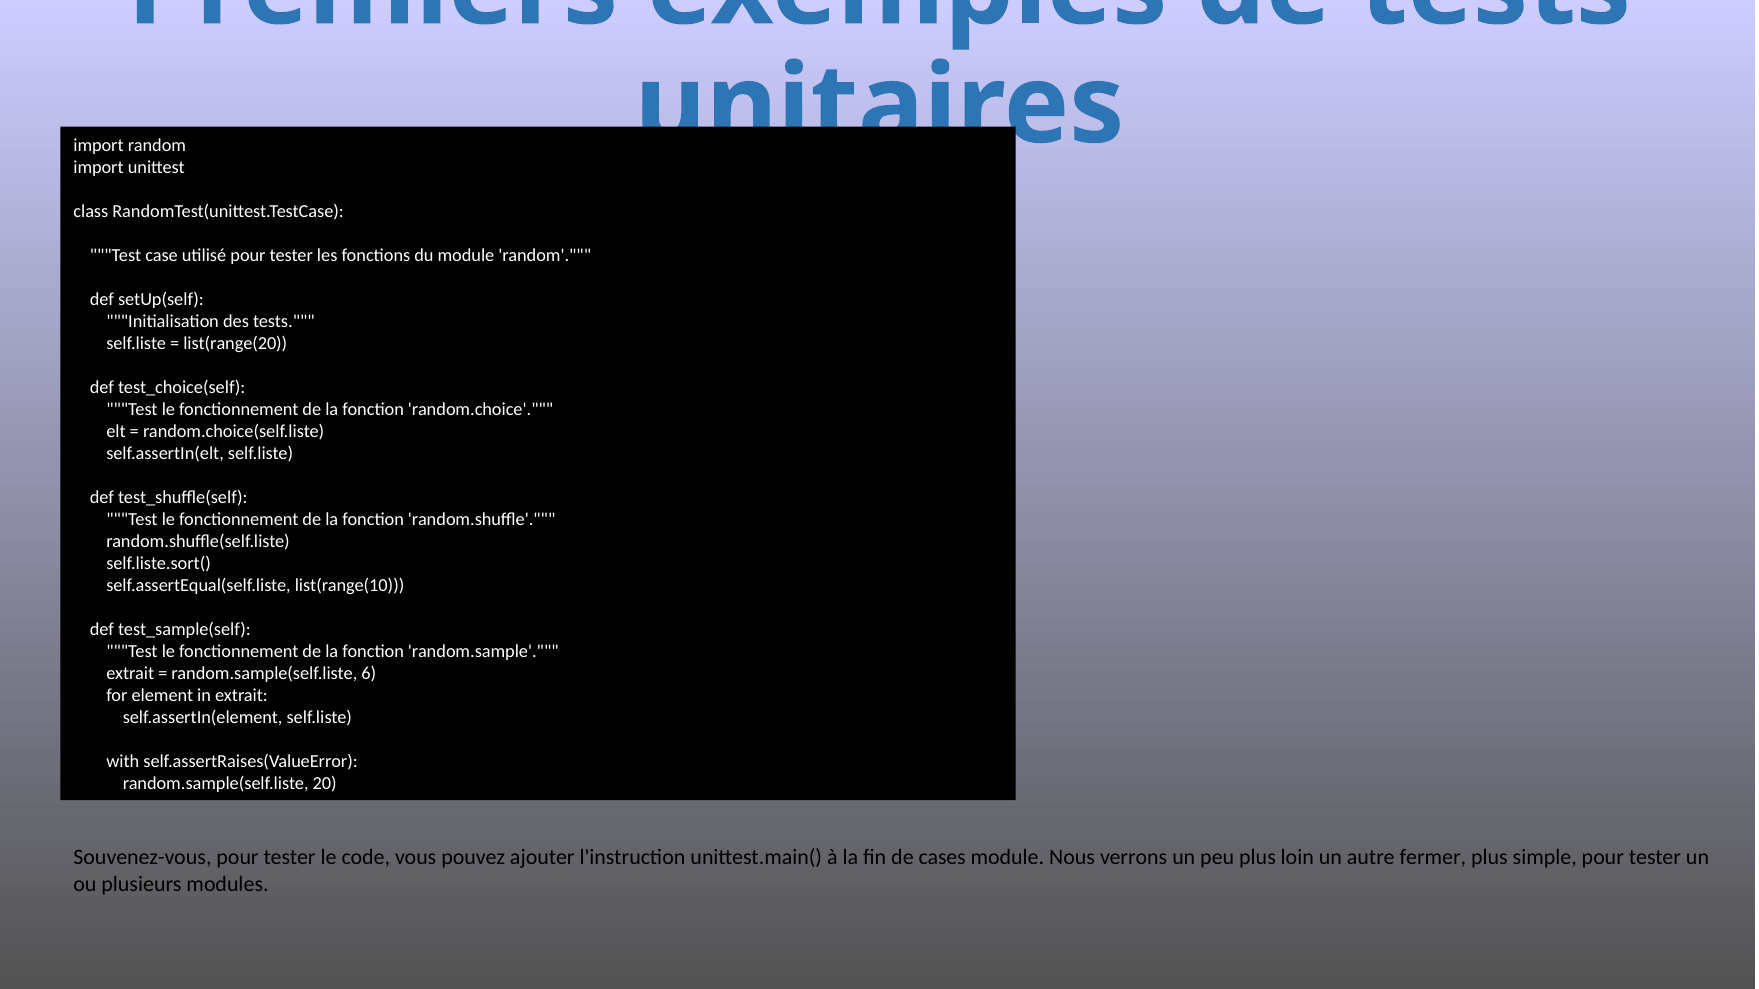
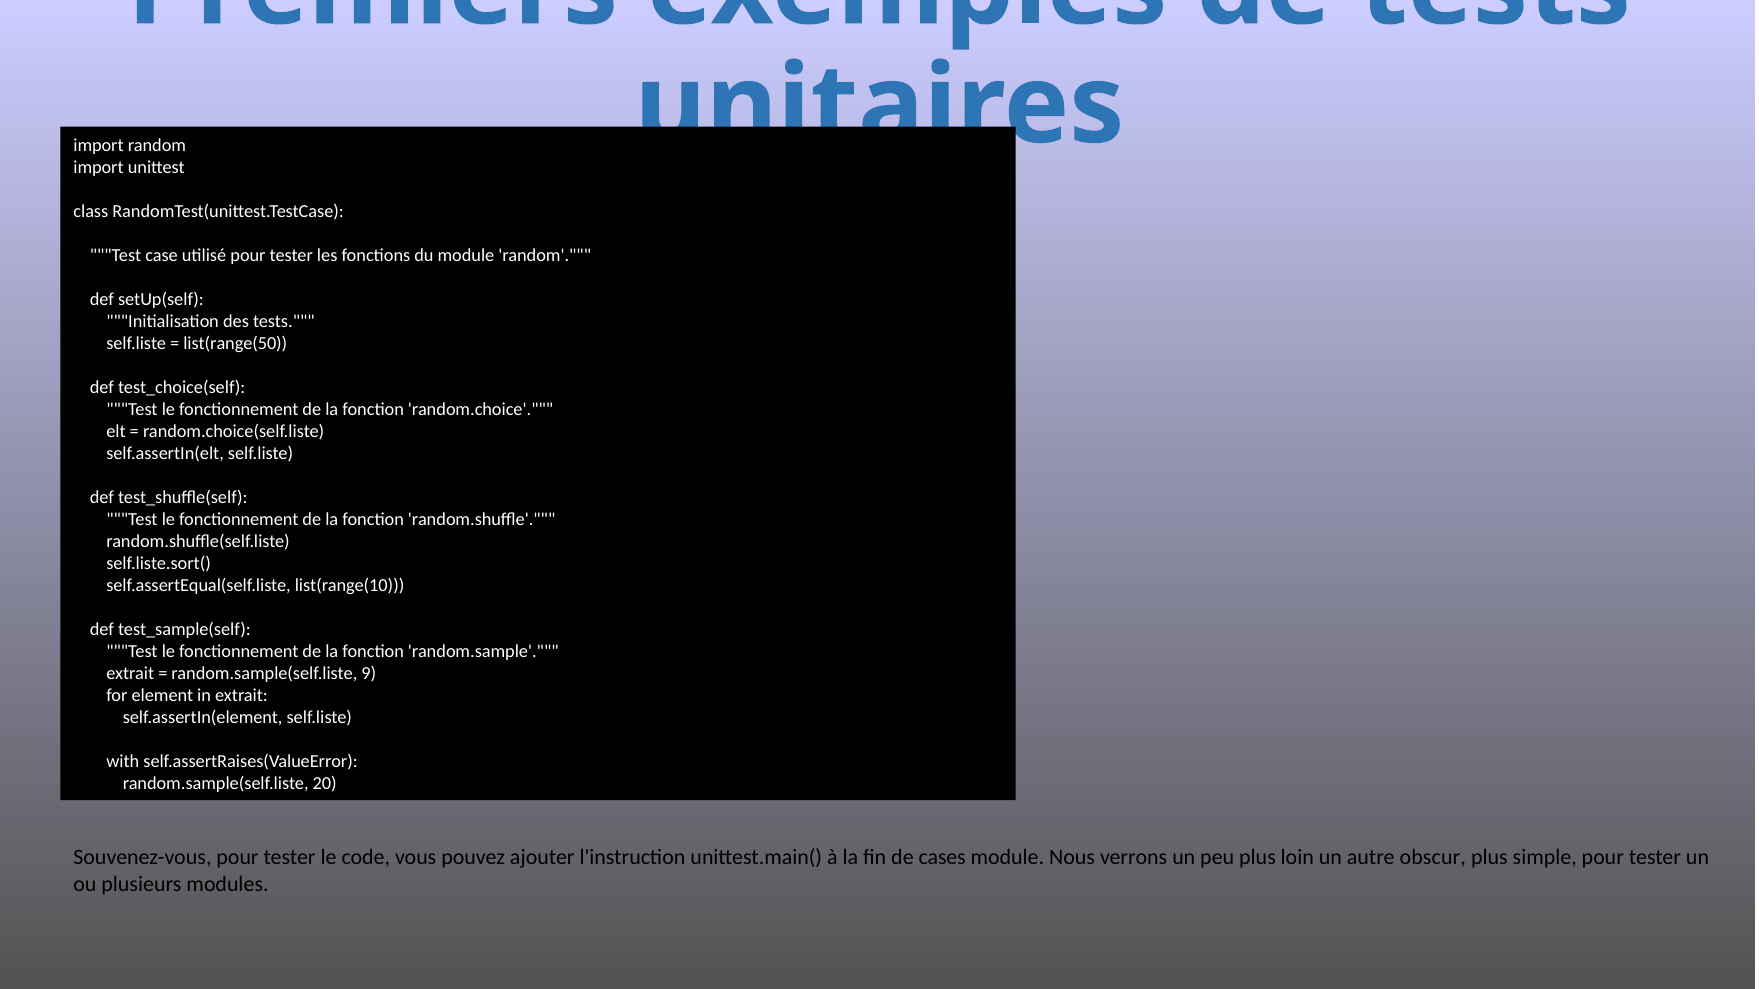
list(range(20: list(range(20 -> list(range(50
6: 6 -> 9
fermer: fermer -> obscur
